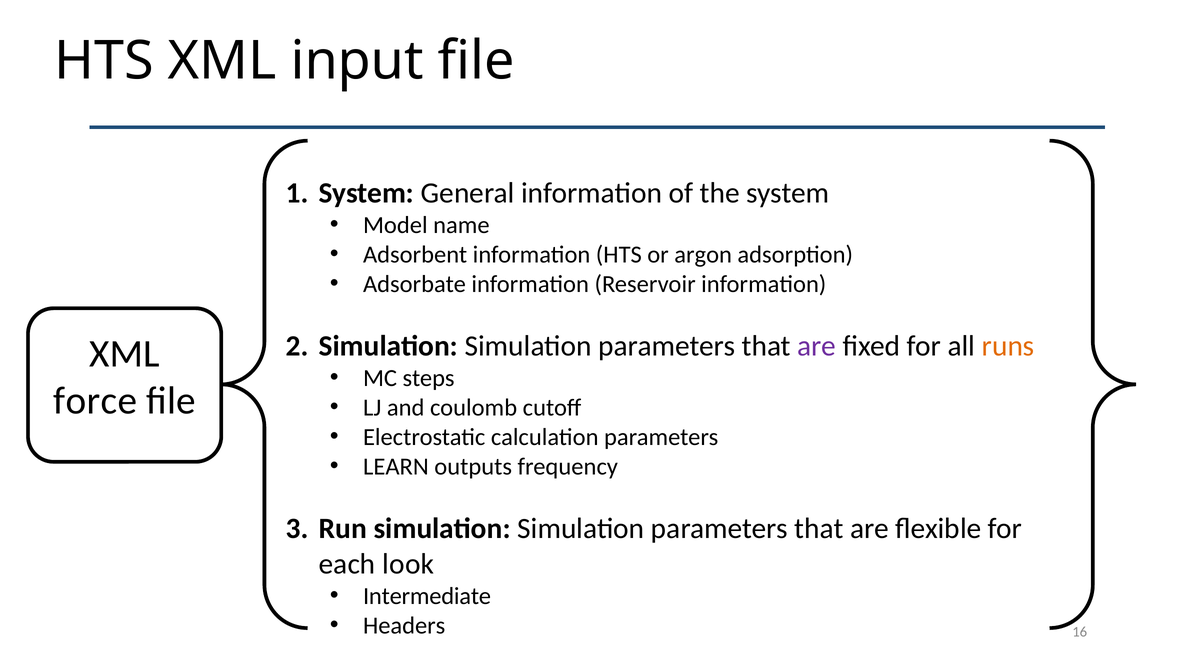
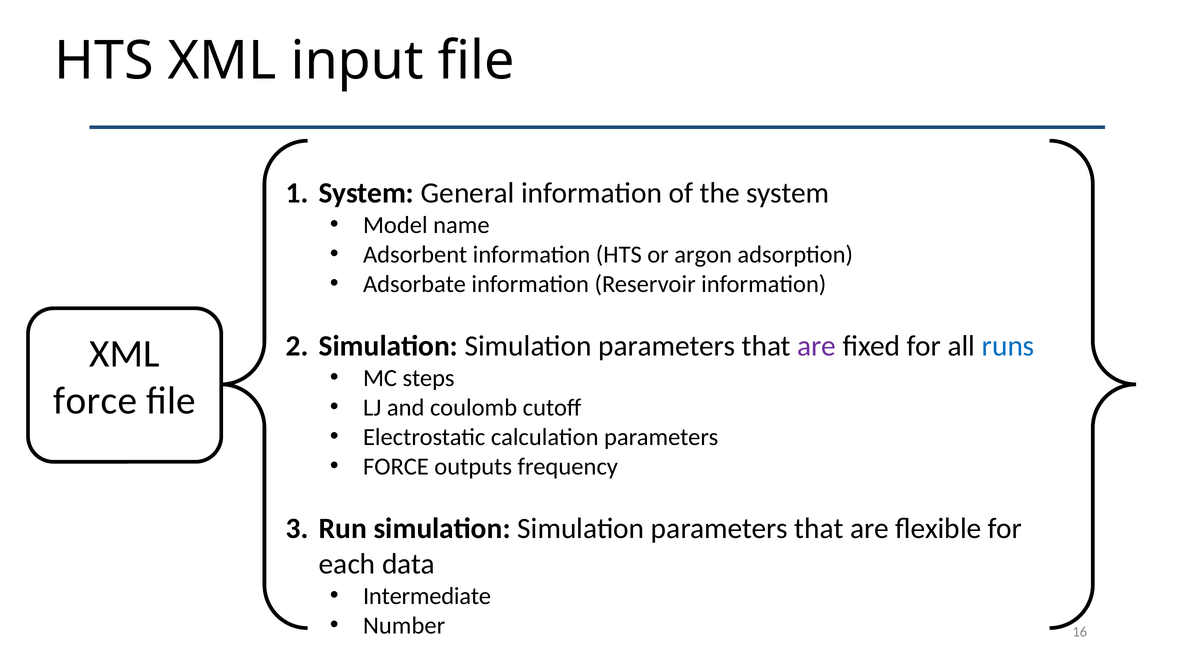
runs colour: orange -> blue
LEARN at (396, 467): LEARN -> FORCE
look: look -> data
Headers: Headers -> Number
